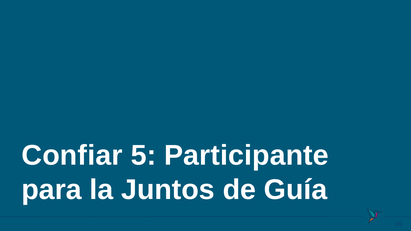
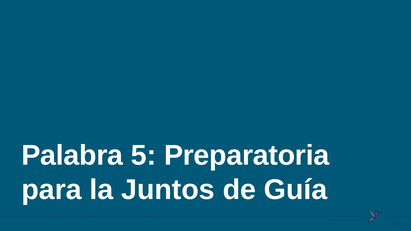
Confiar: Confiar -> Palabra
Participante: Participante -> Preparatoria
